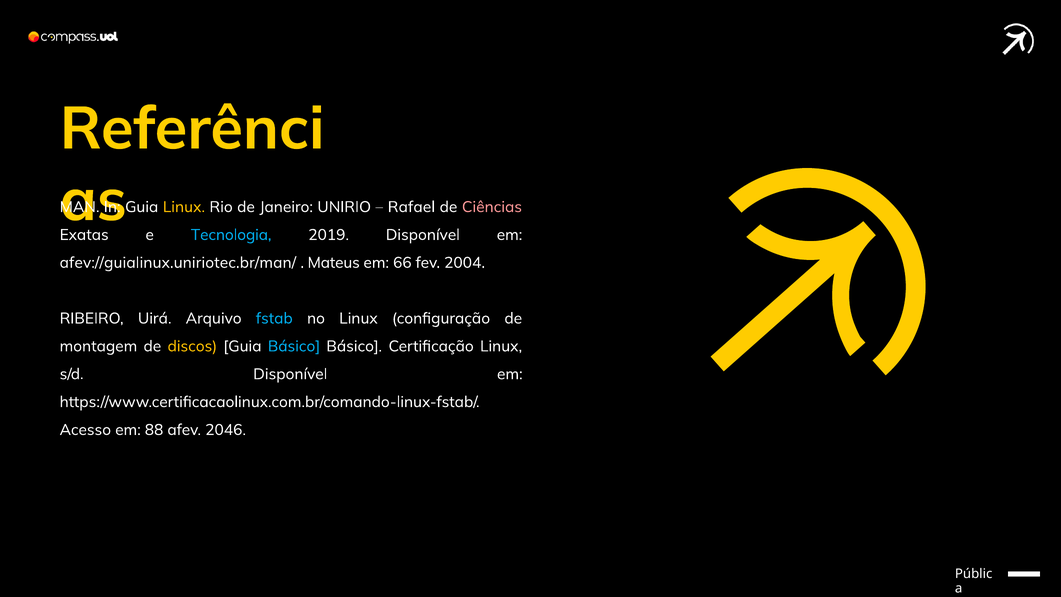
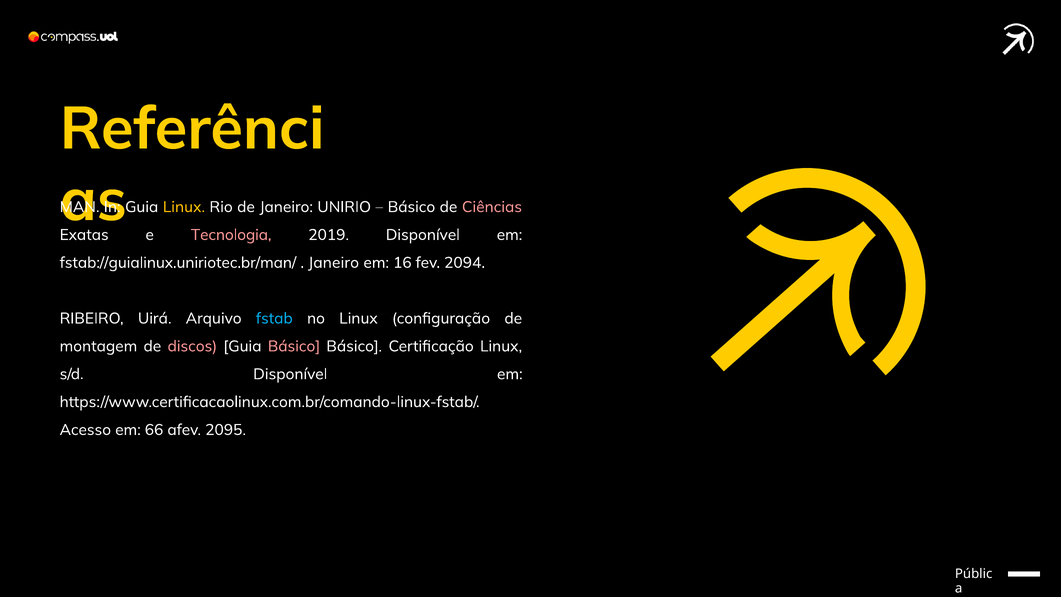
Rafael at (411, 207): Rafael -> Básico
Tecnologia colour: light blue -> pink
afev://guialinux.uniriotec.br/man/: afev://guialinux.uniriotec.br/man/ -> fstab://guialinux.uniriotec.br/man/
Mateus at (334, 263): Mateus -> Janeiro
66: 66 -> 16
2004: 2004 -> 2094
discos colour: yellow -> pink
Básico at (294, 346) colour: light blue -> pink
88: 88 -> 66
2046: 2046 -> 2095
